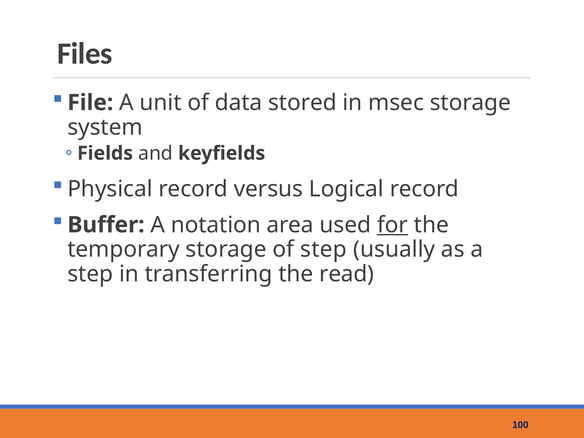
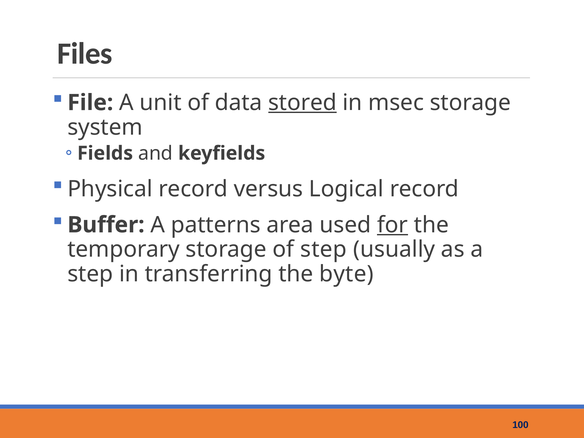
stored underline: none -> present
notation: notation -> patterns
read: read -> byte
